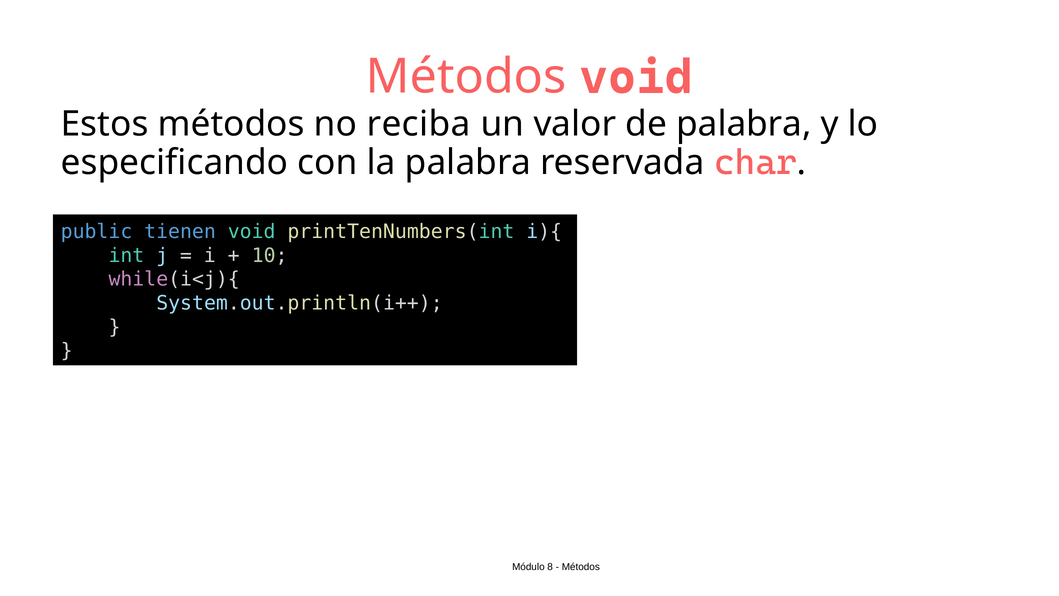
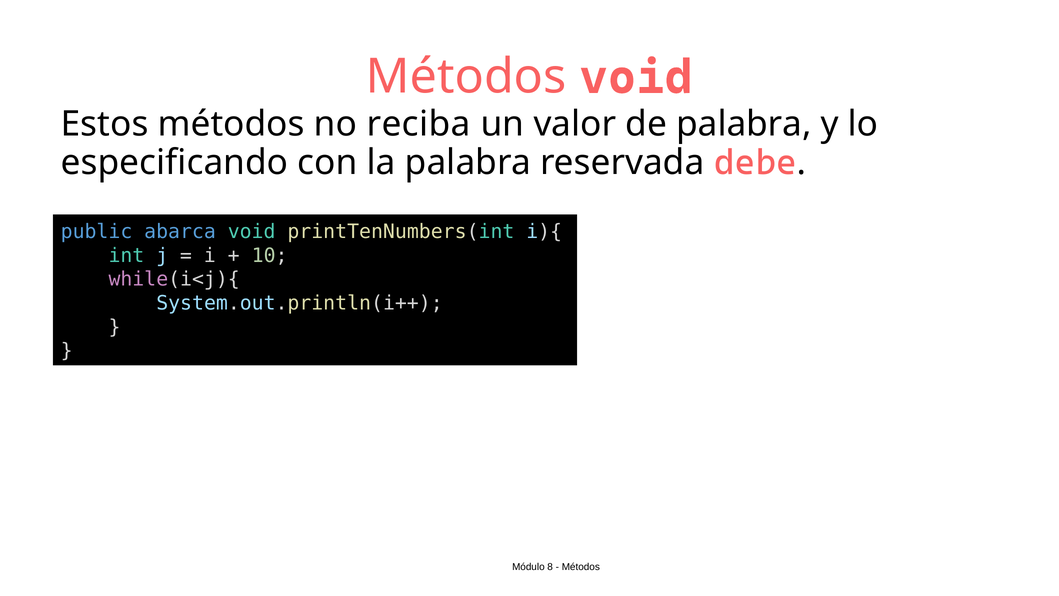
char: char -> debe
tienen: tienen -> abarca
